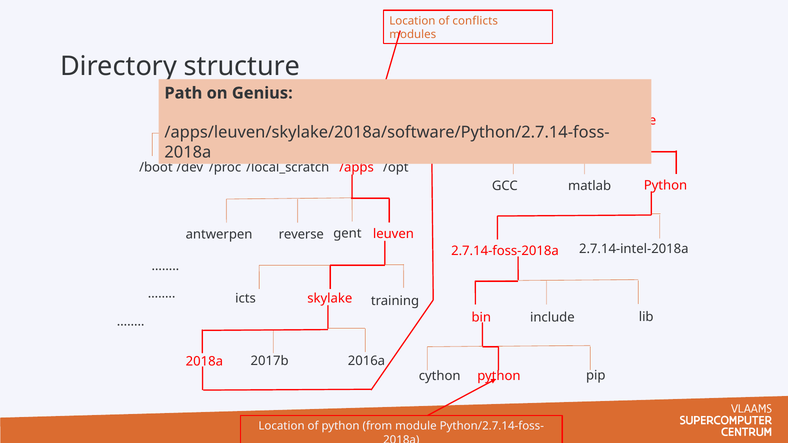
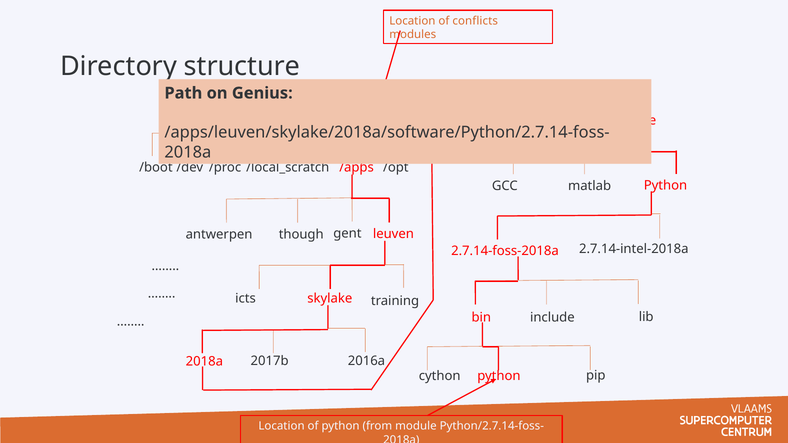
reverse: reverse -> though
